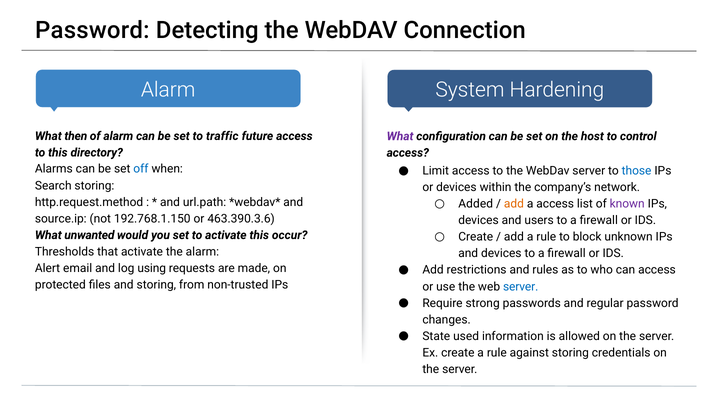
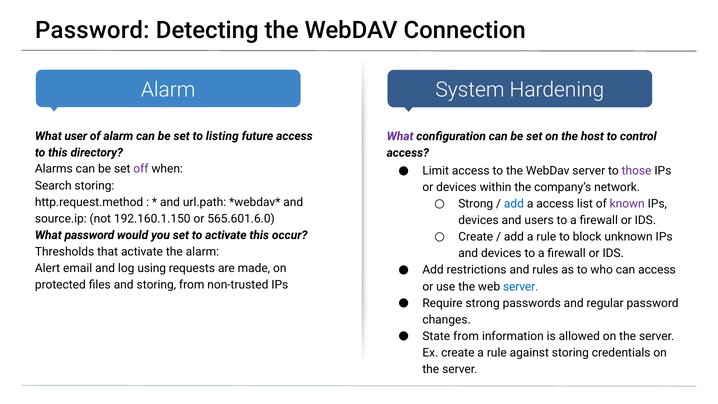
then: then -> user
traffic: traffic -> listing
off colour: blue -> purple
those colour: blue -> purple
Added at (476, 204): Added -> Strong
add at (514, 204) colour: orange -> blue
192.768.1.150: 192.768.1.150 -> 192.160.1.150
463.390.3.6: 463.390.3.6 -> 565.601.6.0
What unwanted: unwanted -> password
State used: used -> from
